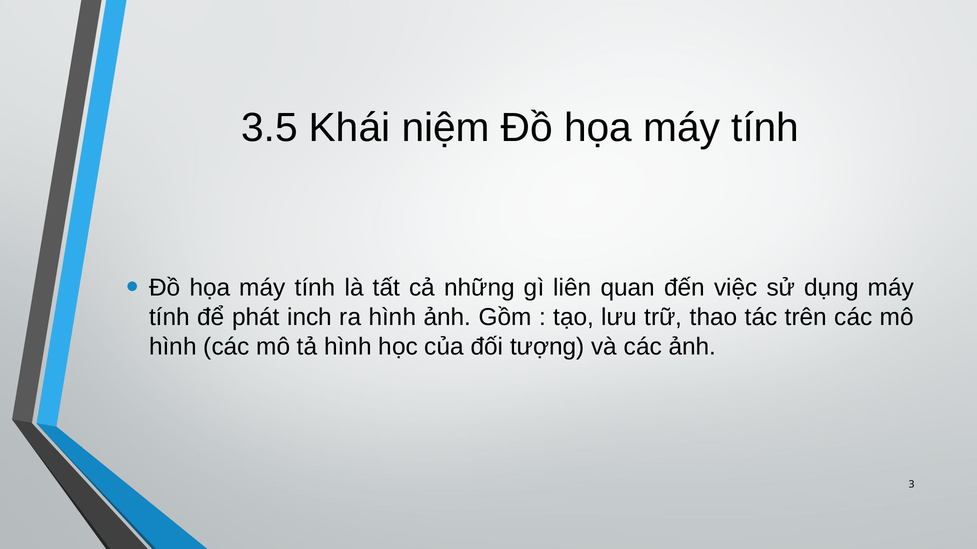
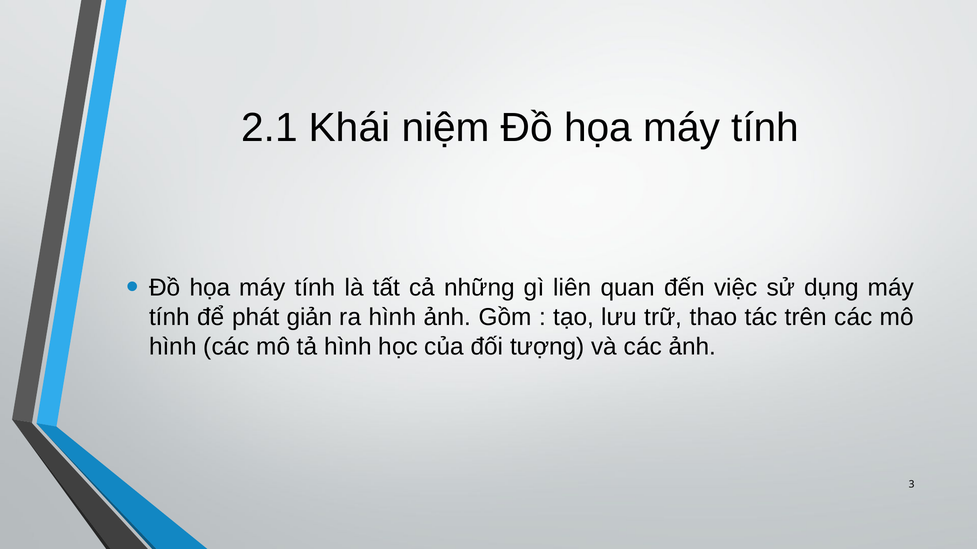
3.5: 3.5 -> 2.1
inch: inch -> giản
